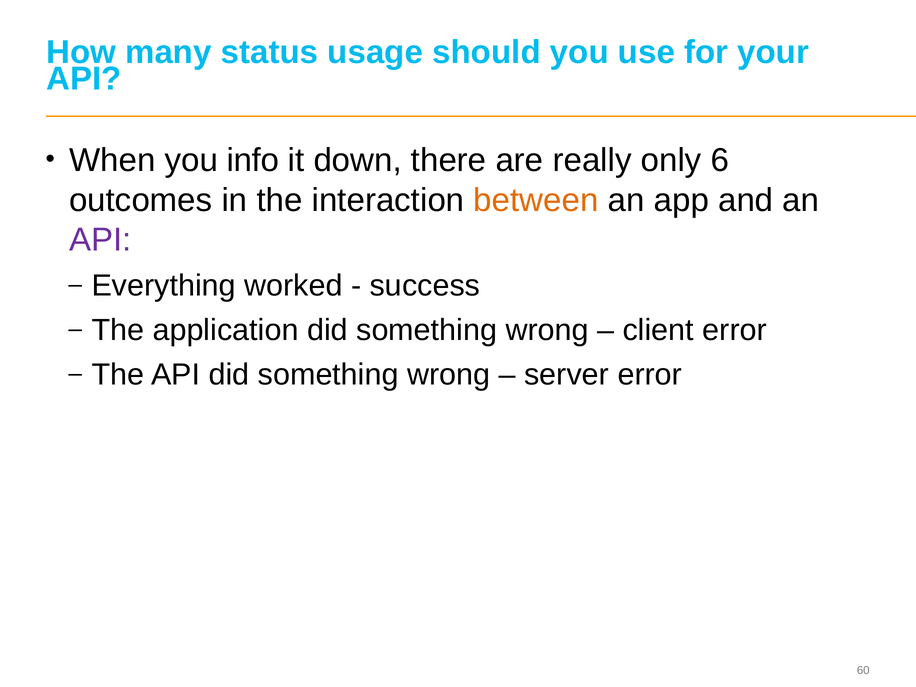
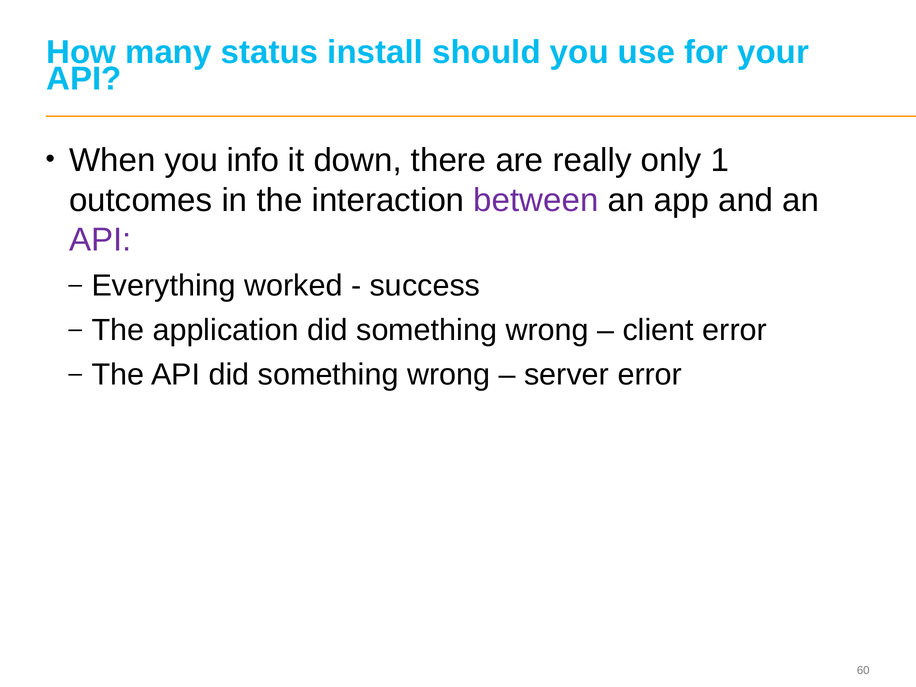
usage: usage -> install
6: 6 -> 1
between colour: orange -> purple
